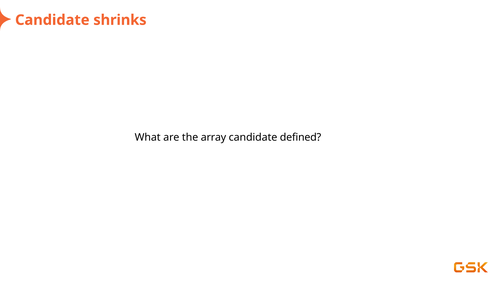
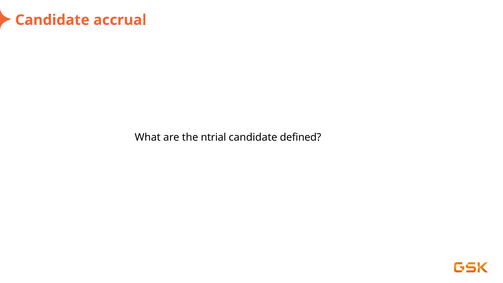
shrinks: shrinks -> accrual
array: array -> ntrial
